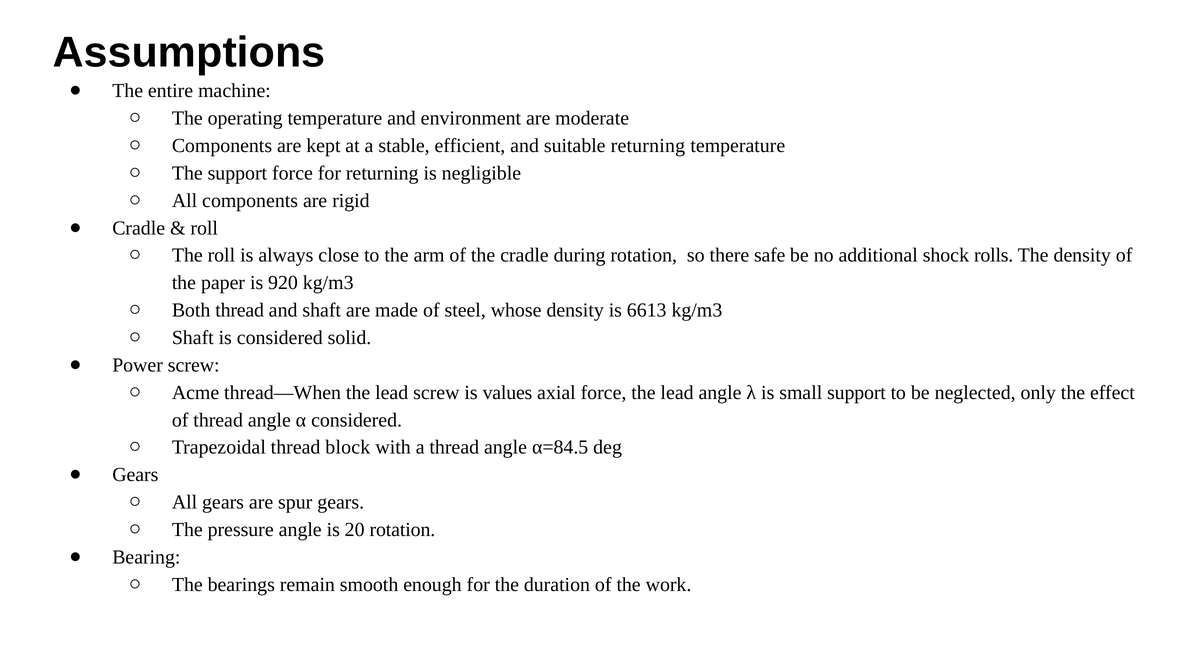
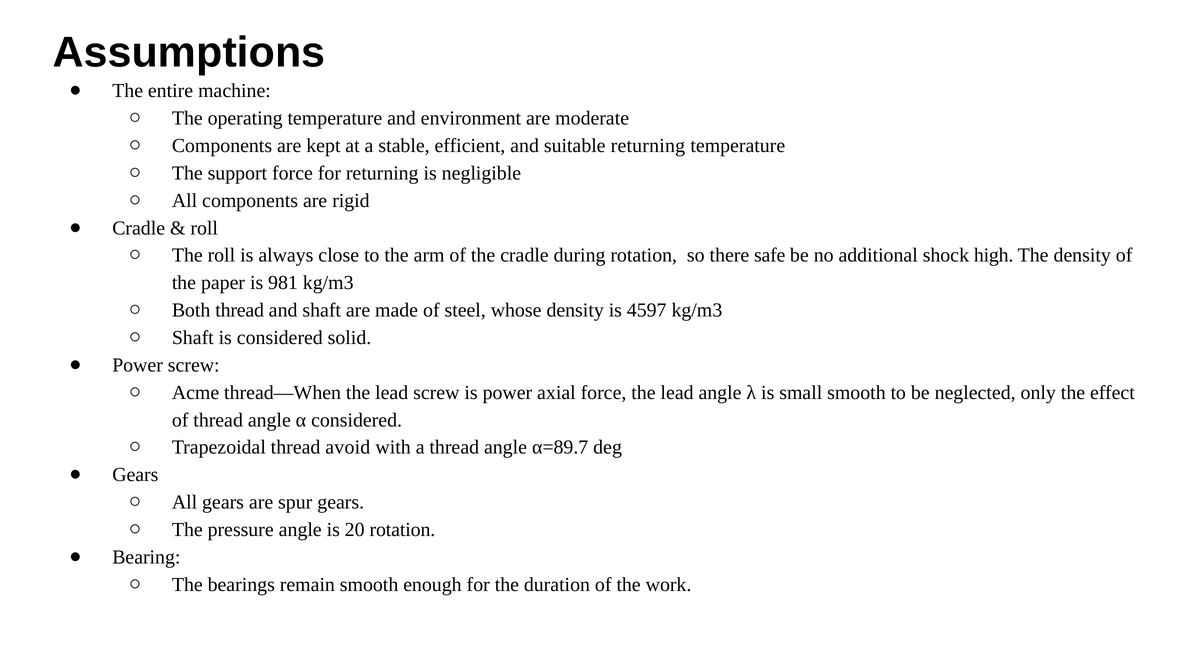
rolls: rolls -> high
920: 920 -> 981
6613: 6613 -> 4597
is values: values -> power
small support: support -> smooth
block: block -> avoid
α=84.5: α=84.5 -> α=89.7
